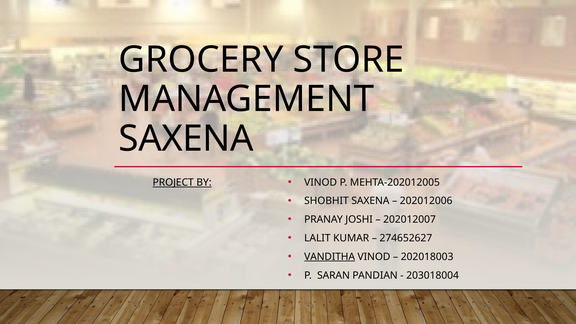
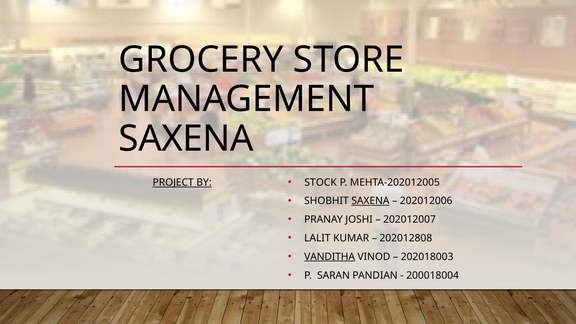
VINOD at (321, 182): VINOD -> STOCK
SAXENA at (370, 201) underline: none -> present
274652627: 274652627 -> 202012808
203018004: 203018004 -> 200018004
